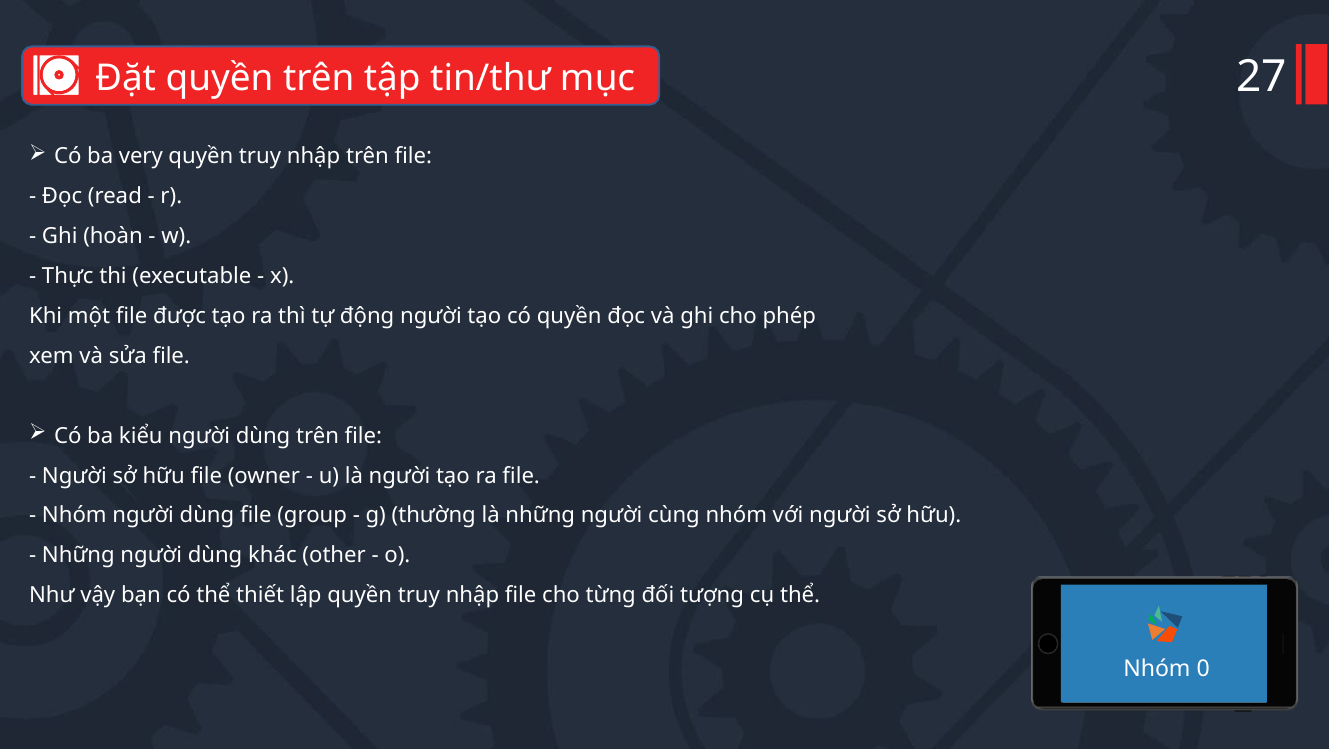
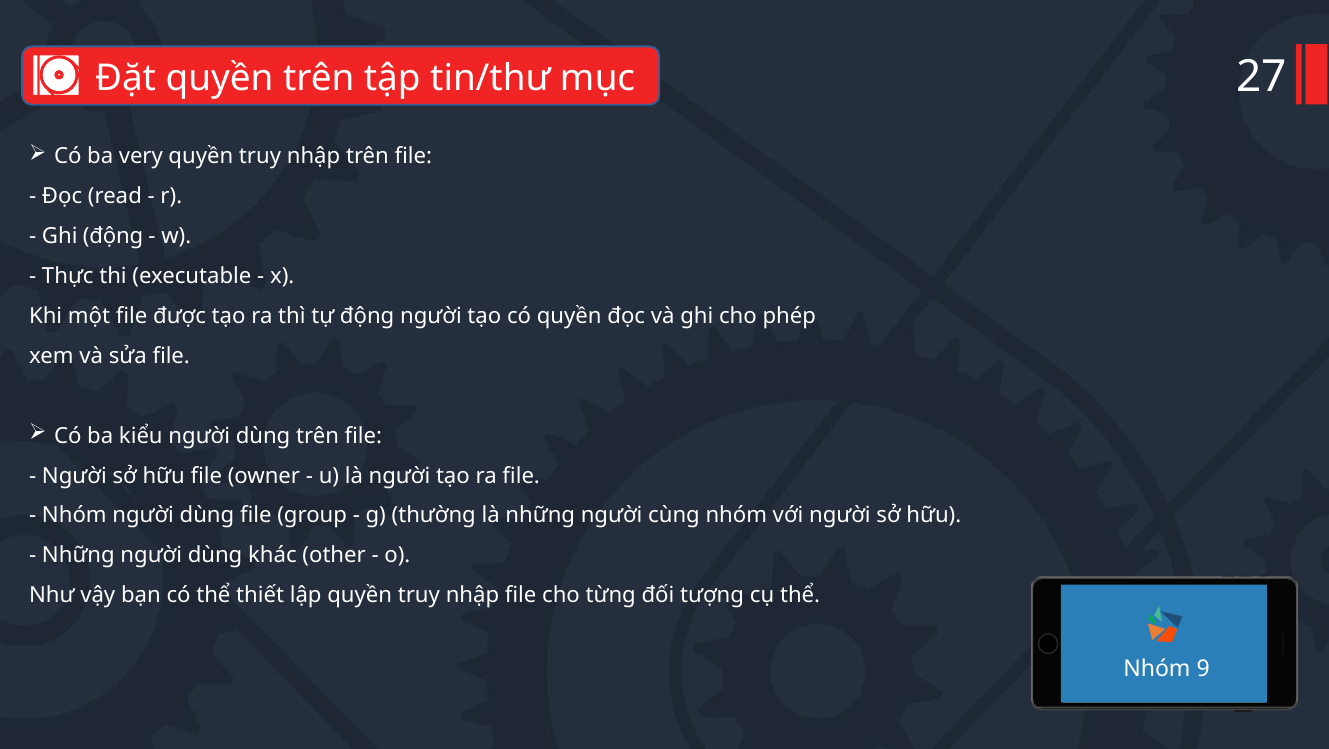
Ghi hoàn: hoàn -> động
0: 0 -> 9
